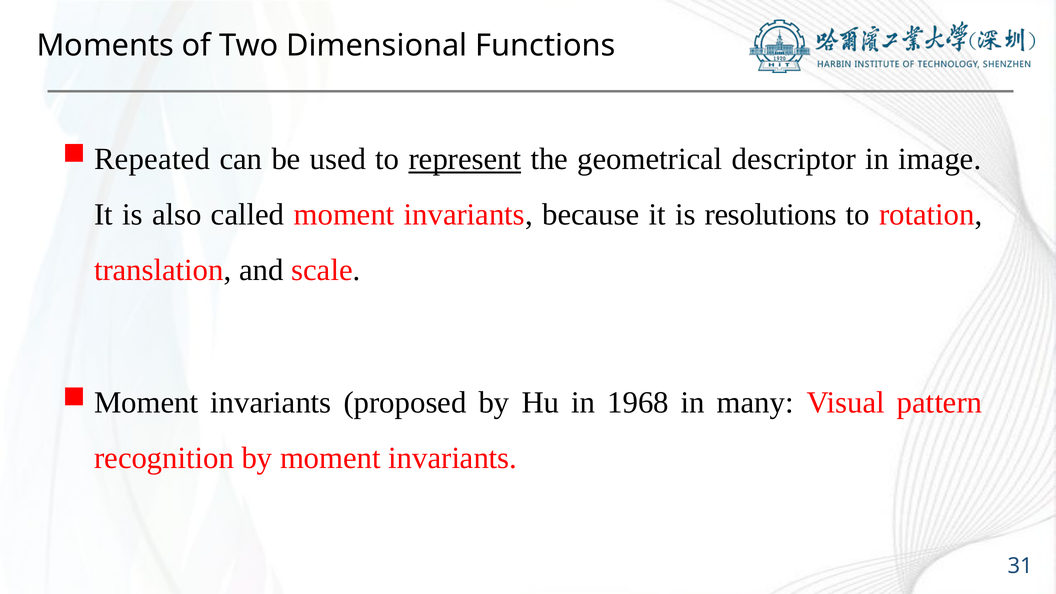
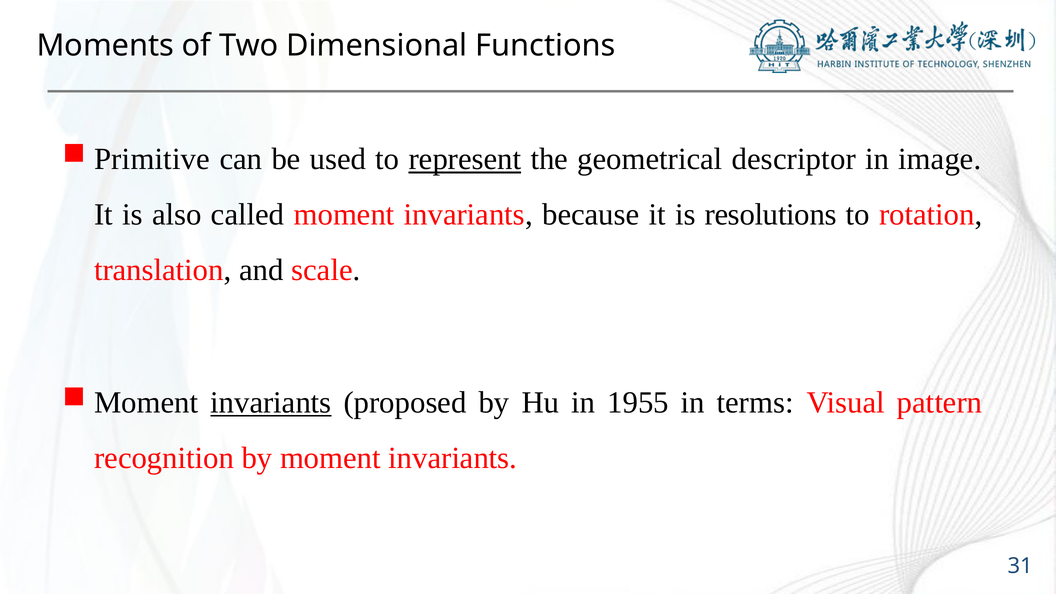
Repeated: Repeated -> Primitive
invariants at (271, 403) underline: none -> present
1968: 1968 -> 1955
many: many -> terms
